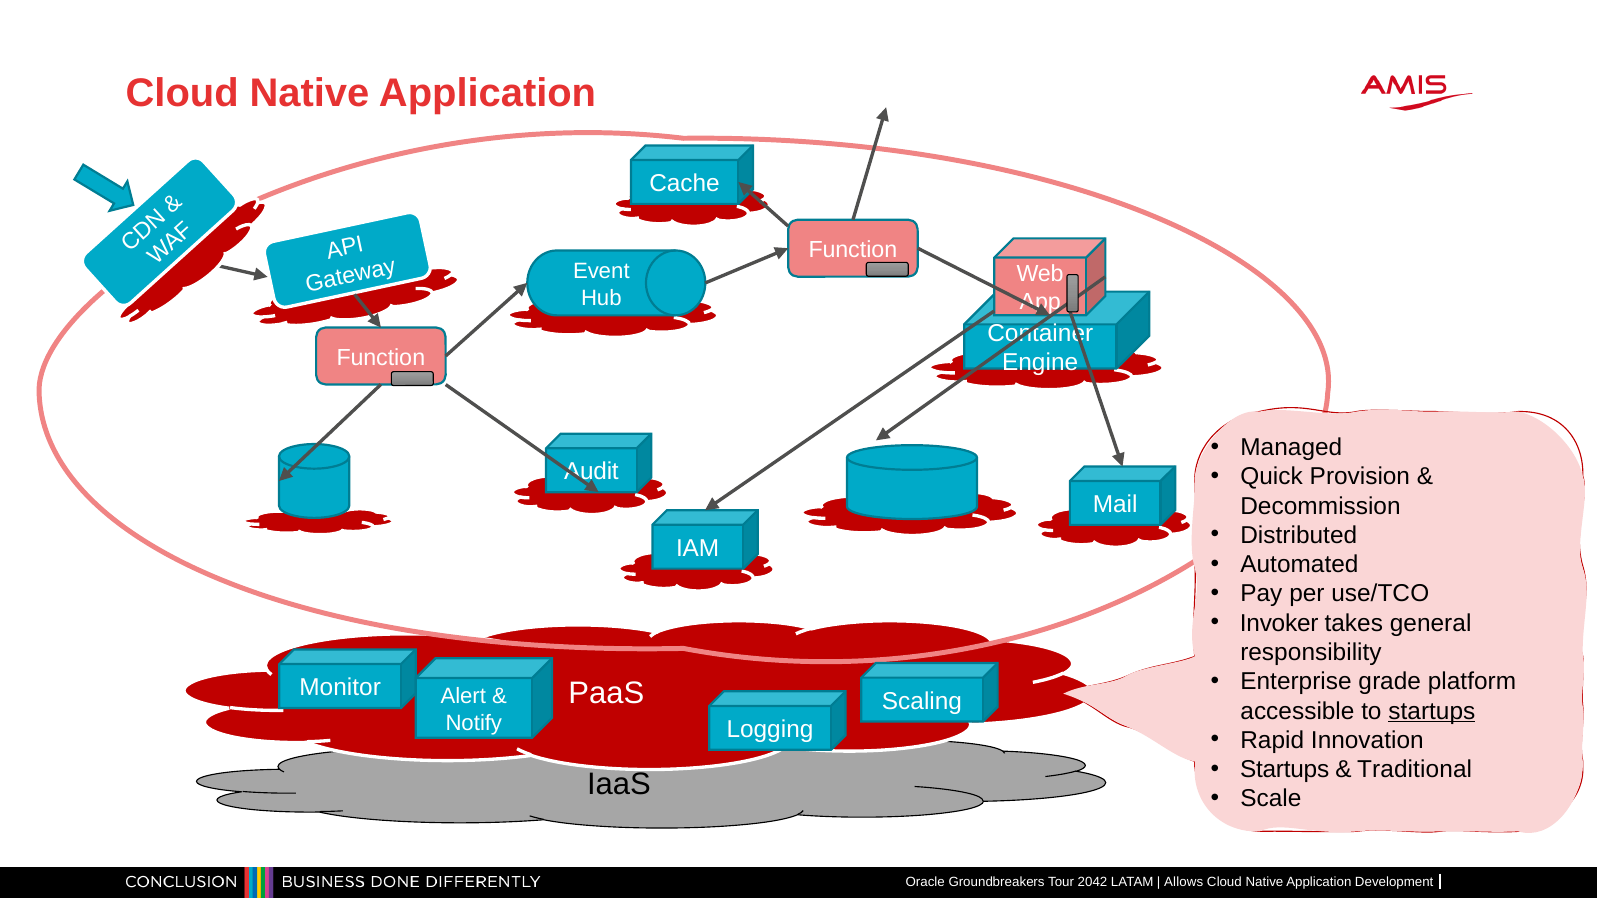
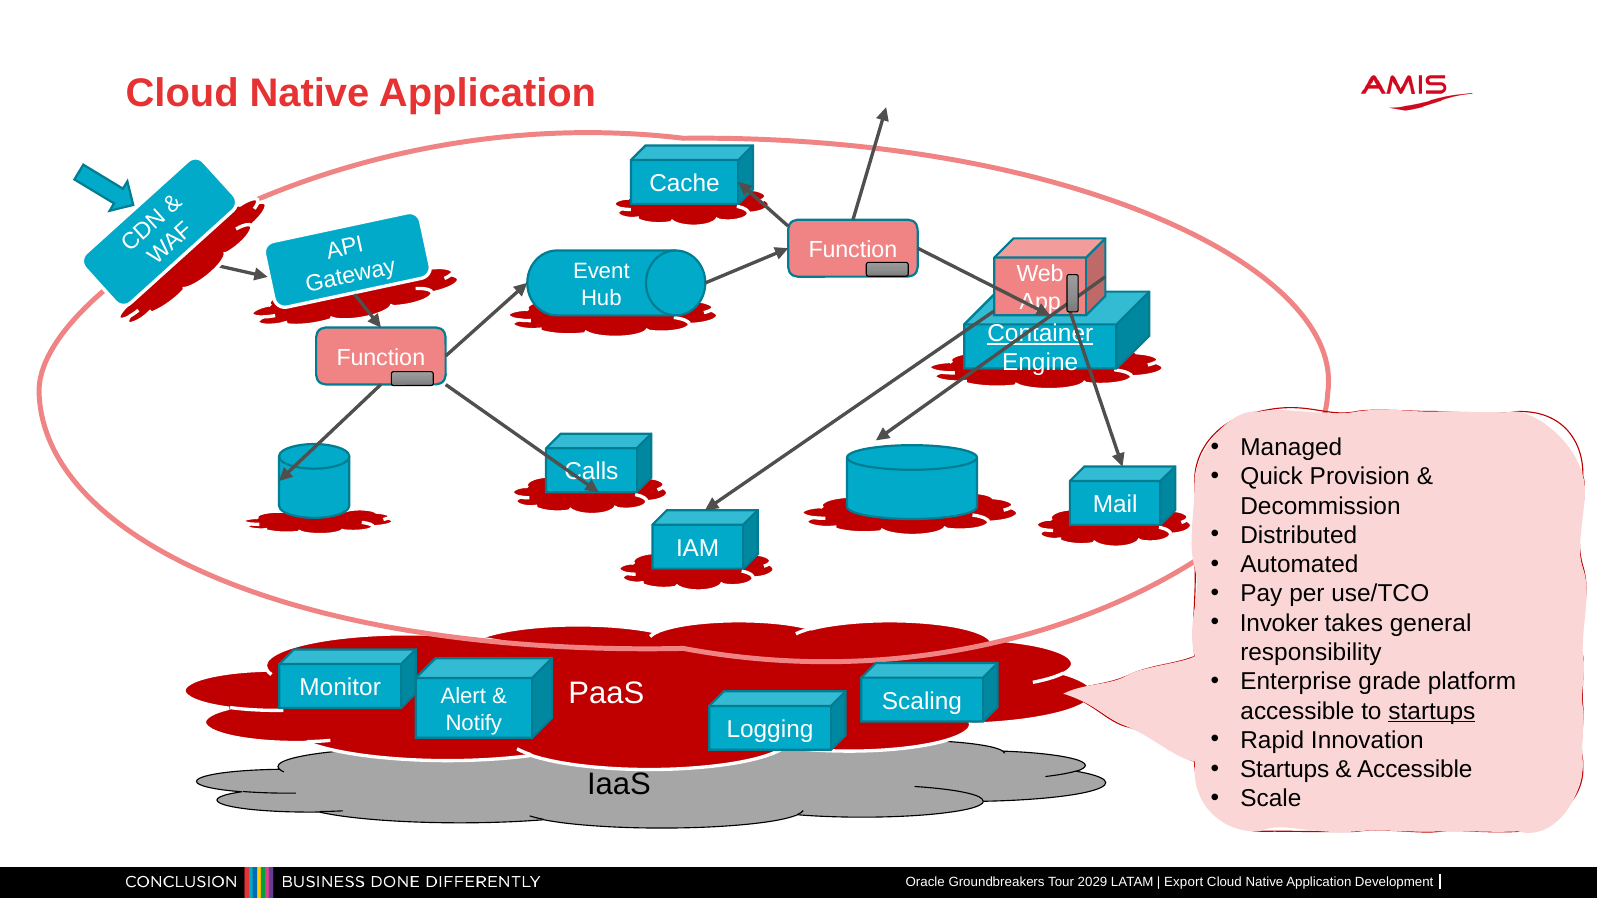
Container underline: none -> present
Audit: Audit -> Calls
Traditional at (1415, 770): Traditional -> Accessible
2042: 2042 -> 2029
Allows: Allows -> Export
